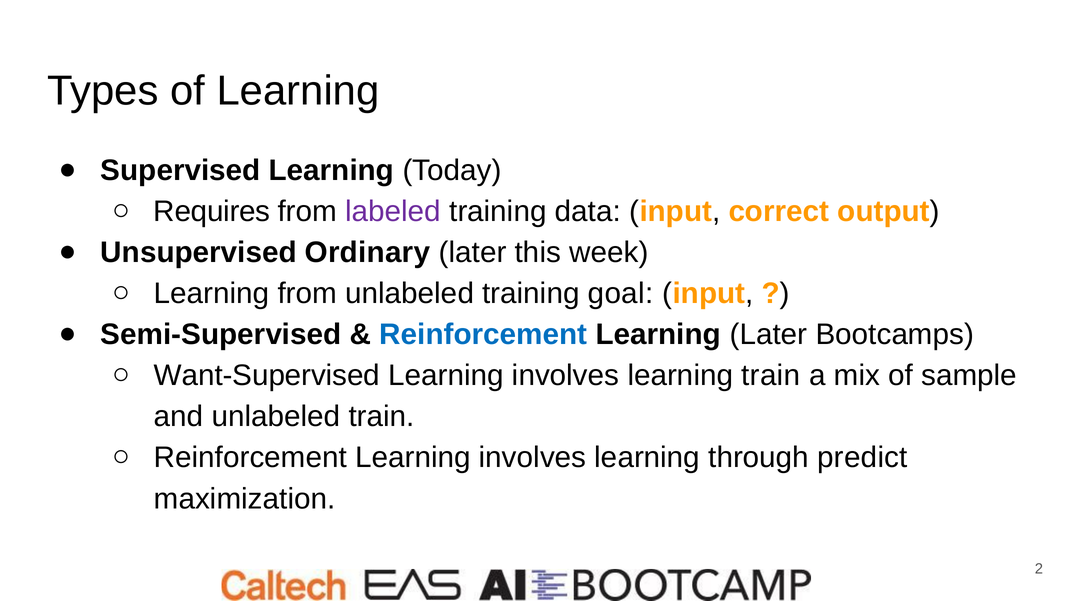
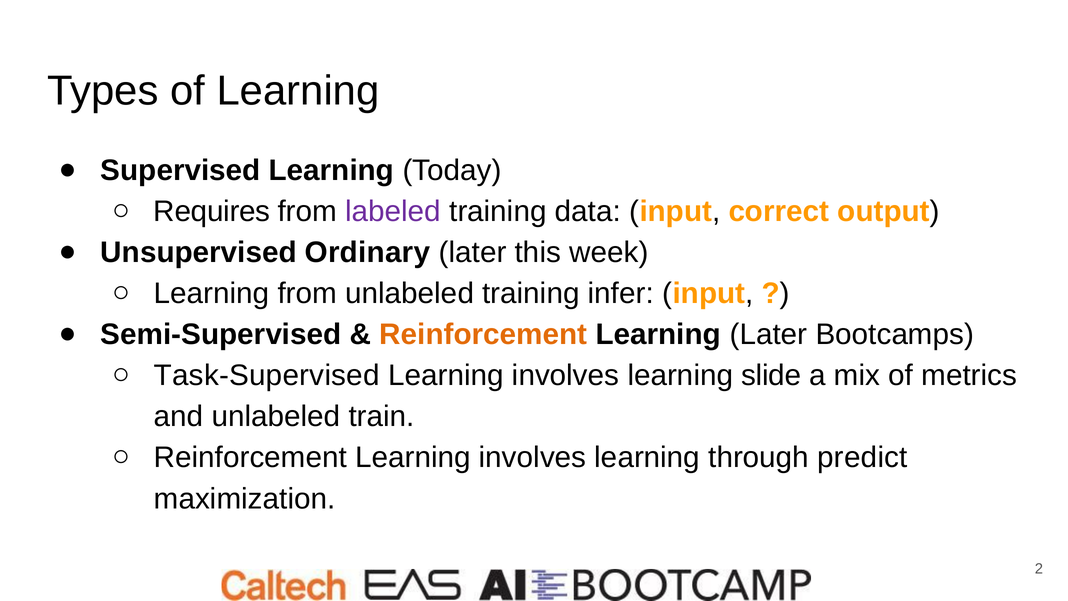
goal: goal -> infer
Reinforcement at (483, 335) colour: blue -> orange
Want-Supervised: Want-Supervised -> Task-Supervised
learning train: train -> slide
sample: sample -> metrics
